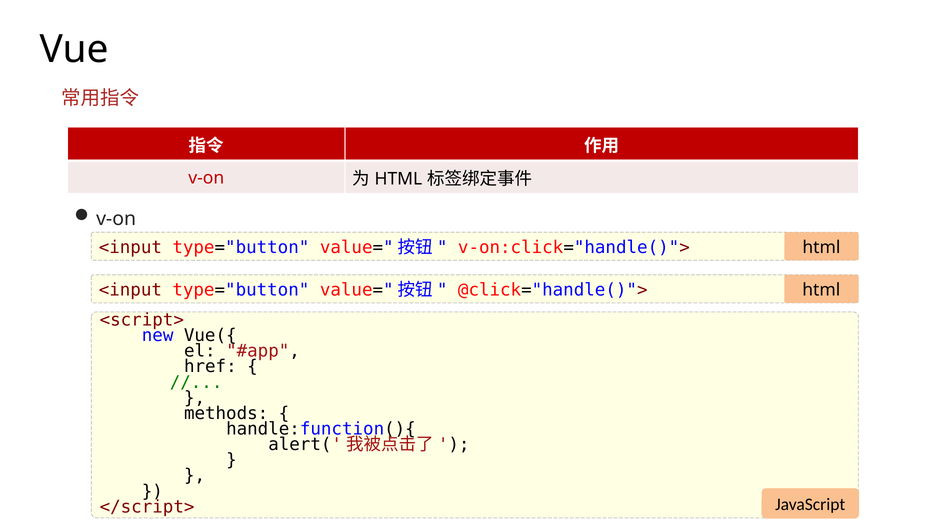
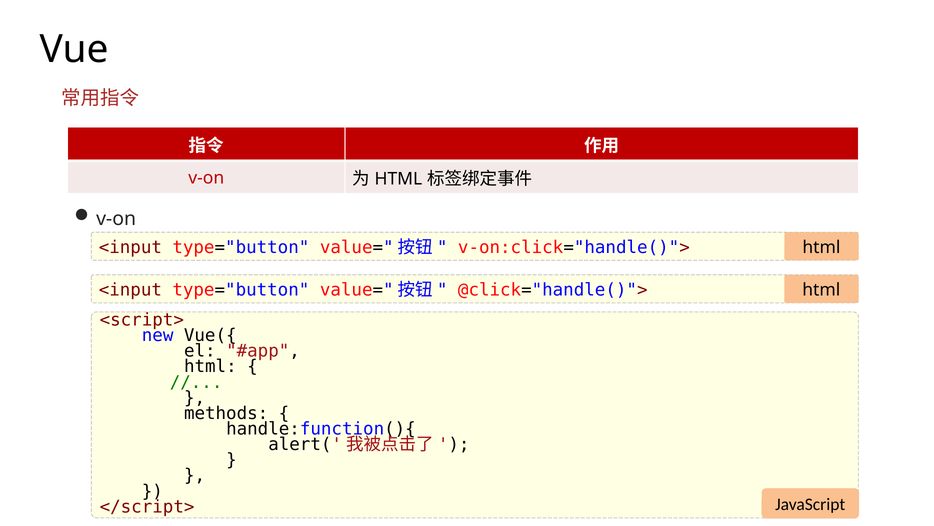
href at (210, 366): href -> html
